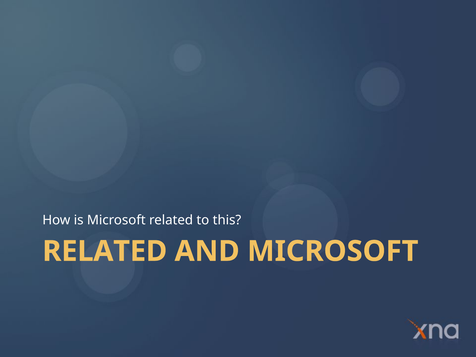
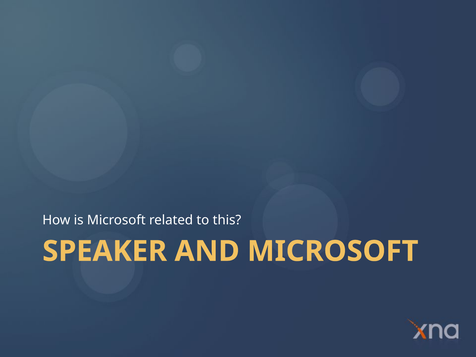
RELATED at (105, 251): RELATED -> SPEAKER
